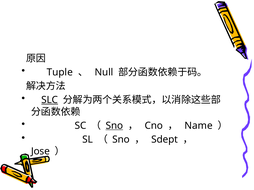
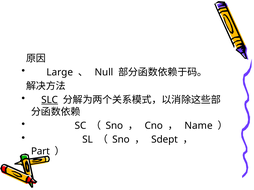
Tuple: Tuple -> Large
Sno at (114, 126) underline: present -> none
Jose: Jose -> Part
